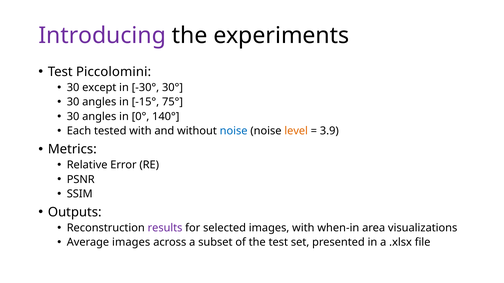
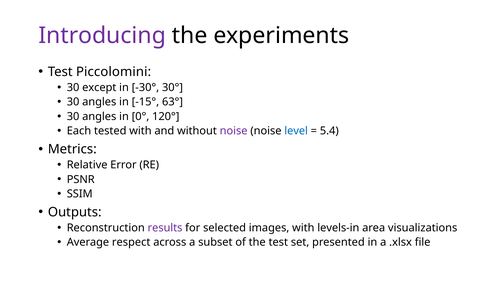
75°: 75° -> 63°
140°: 140° -> 120°
noise at (234, 131) colour: blue -> purple
level colour: orange -> blue
3.9: 3.9 -> 5.4
when-in: when-in -> levels-in
Average images: images -> respect
